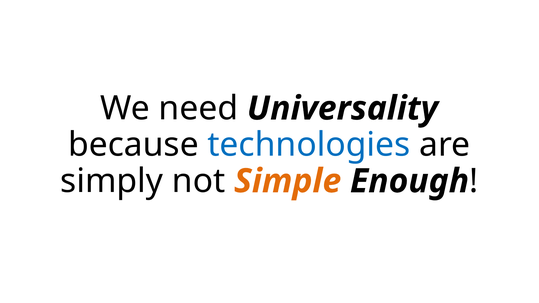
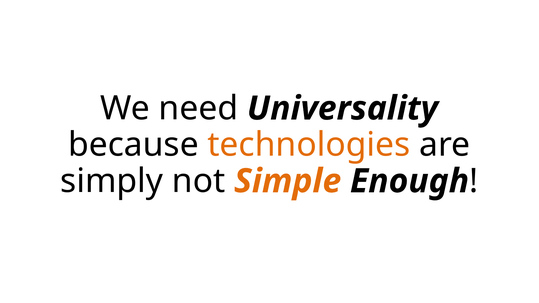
technologies colour: blue -> orange
